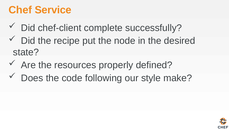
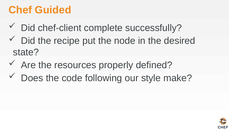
Service: Service -> Guided
